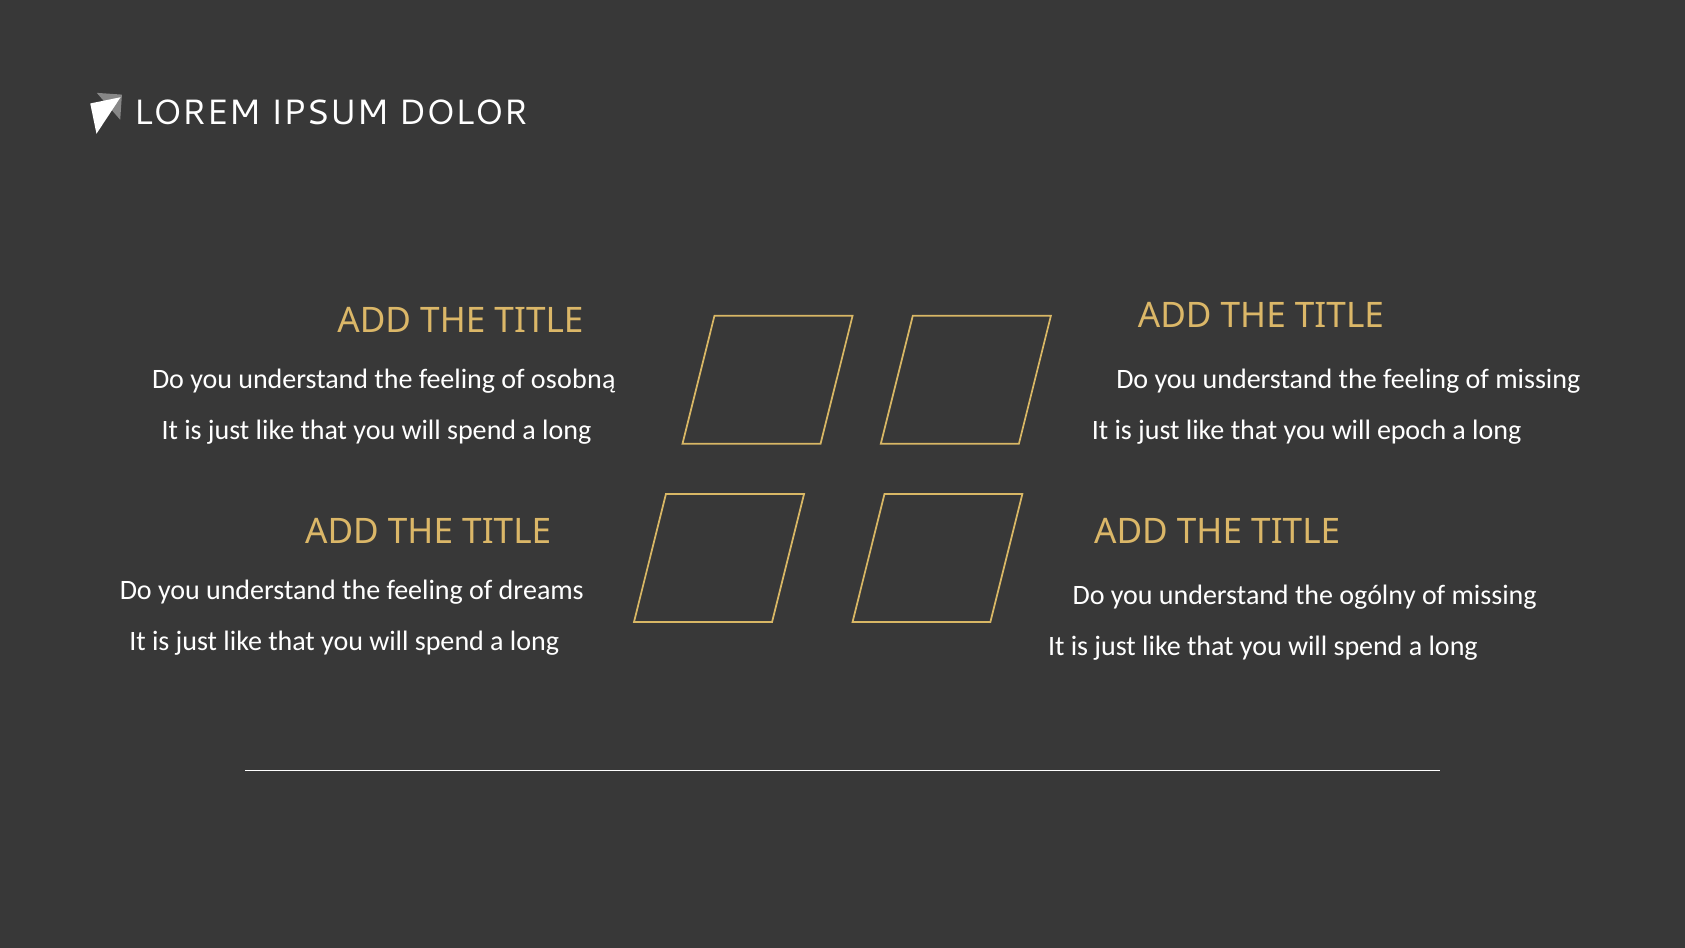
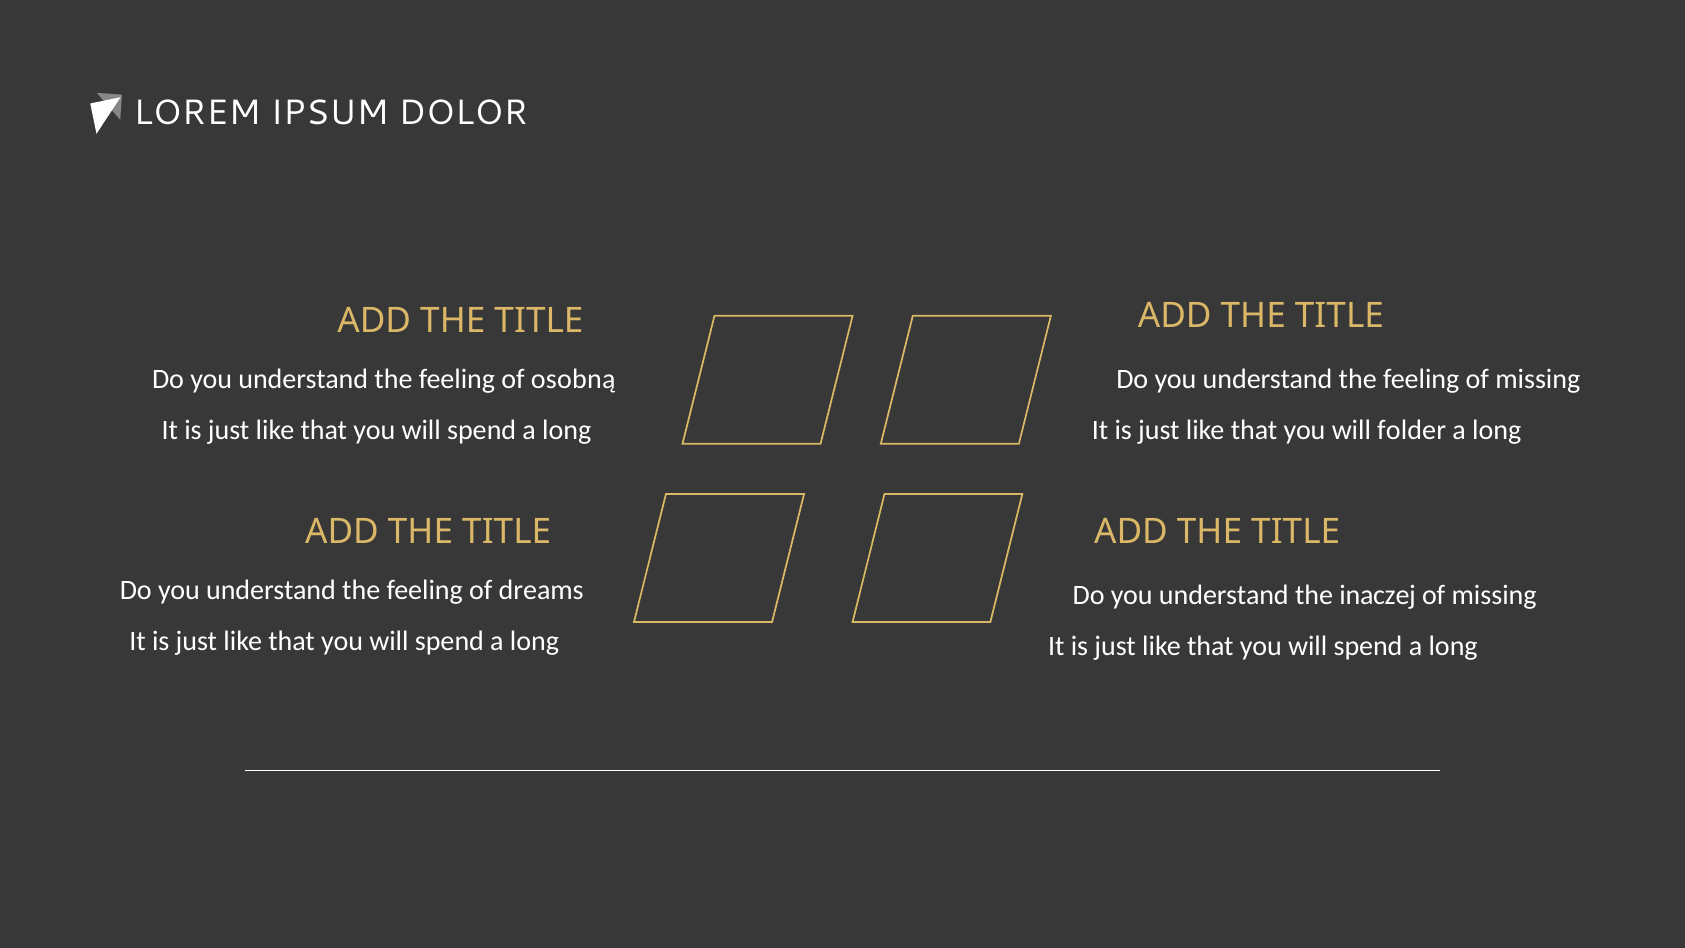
epoch: epoch -> folder
ogólny: ogólny -> inaczej
